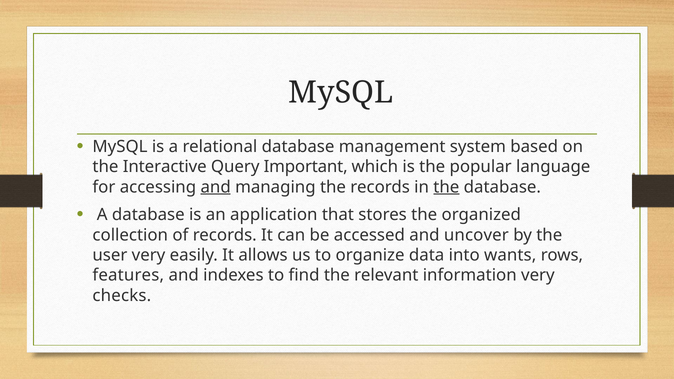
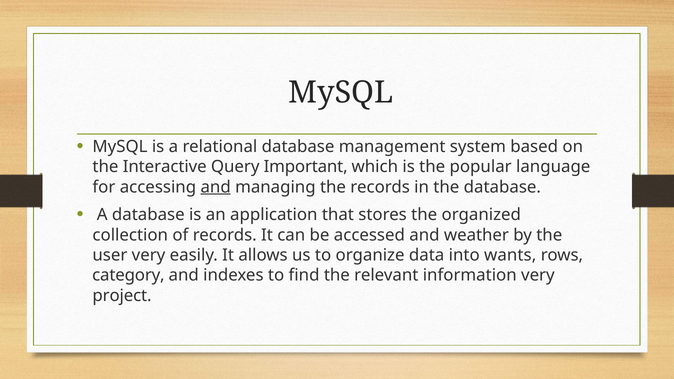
the at (446, 187) underline: present -> none
uncover: uncover -> weather
features: features -> category
checks: checks -> project
